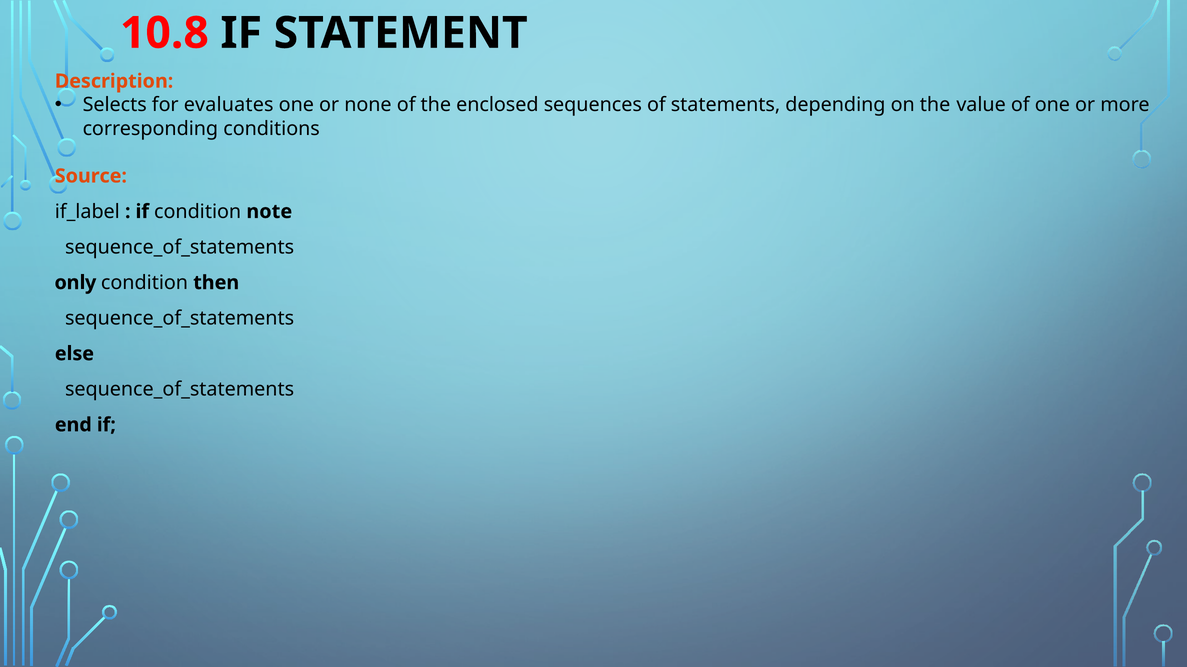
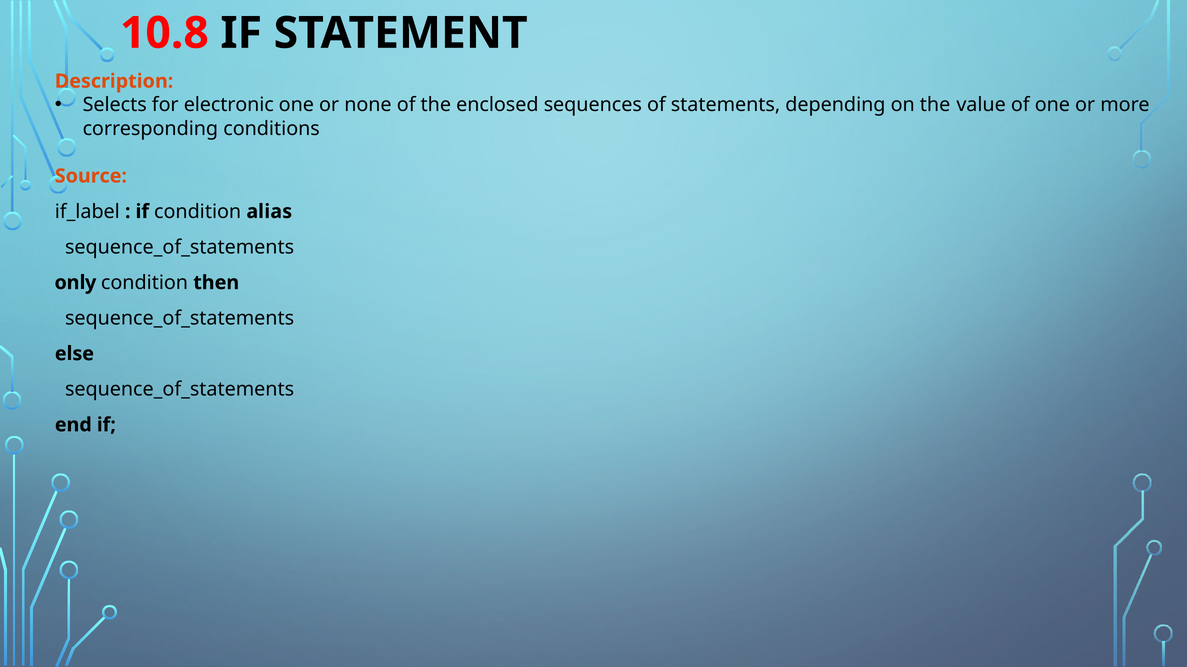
evaluates: evaluates -> electronic
note: note -> alias
